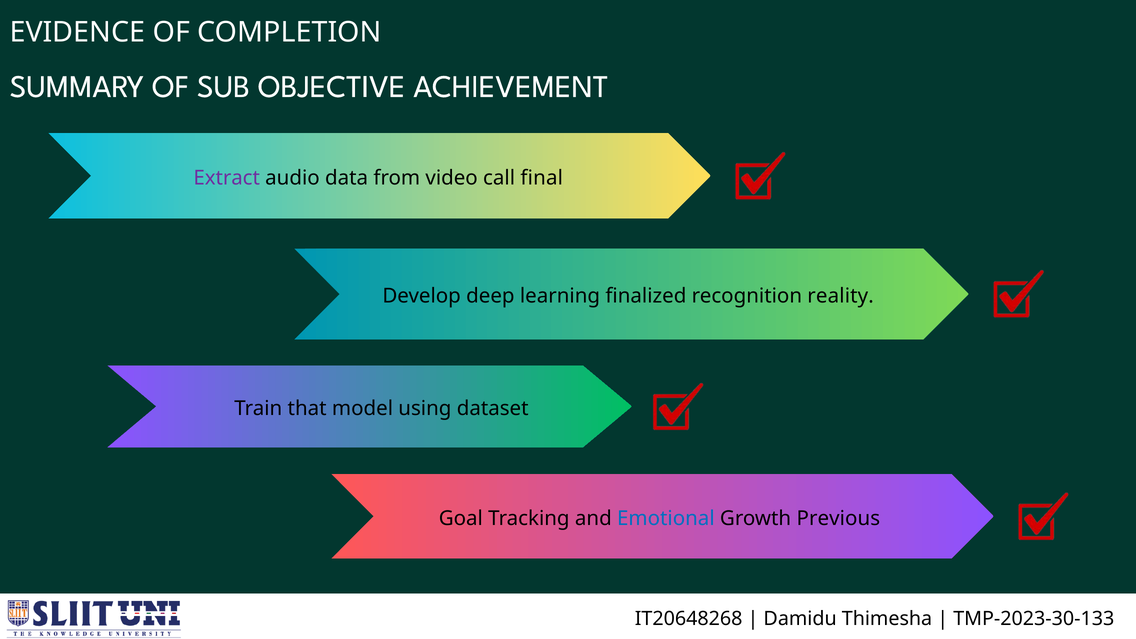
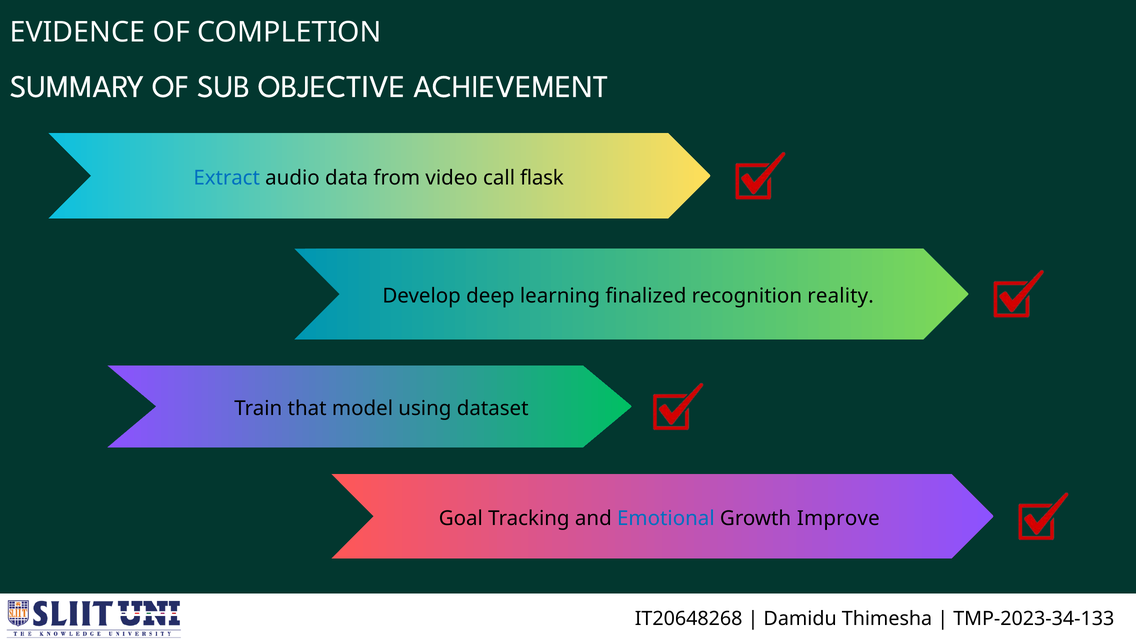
Extract colour: purple -> blue
final: final -> flask
Previous: Previous -> Improve
TMP-2023-30-133: TMP-2023-30-133 -> TMP-2023-34-133
